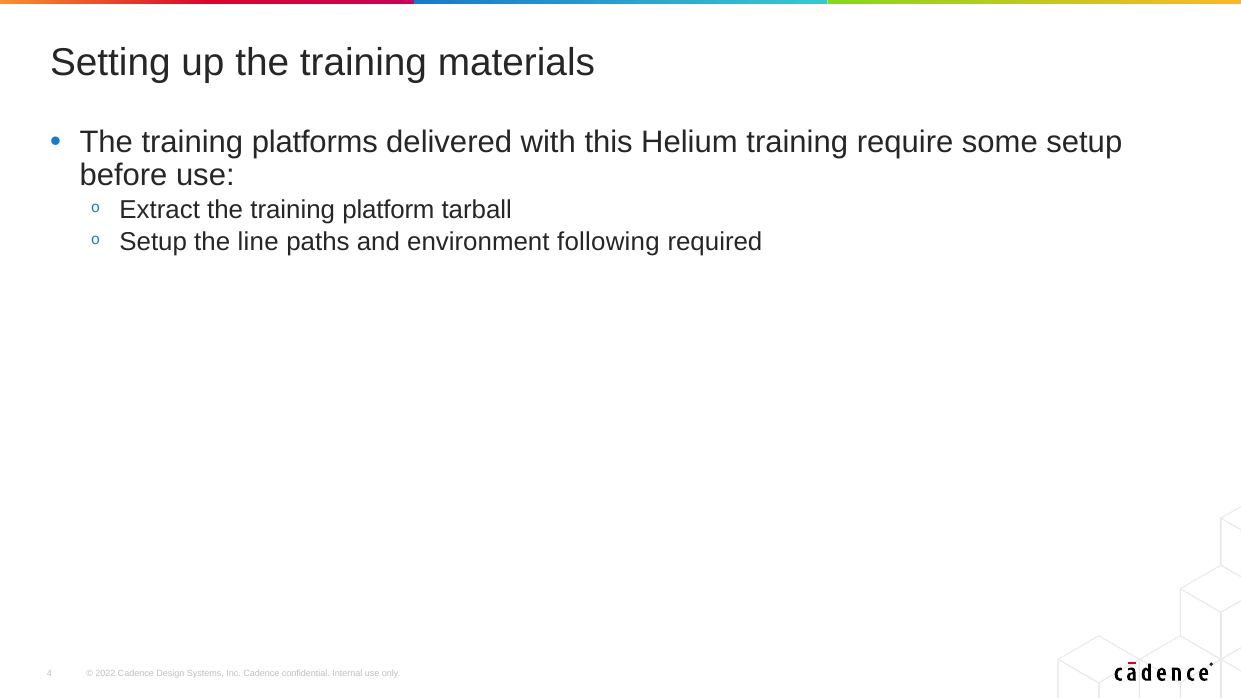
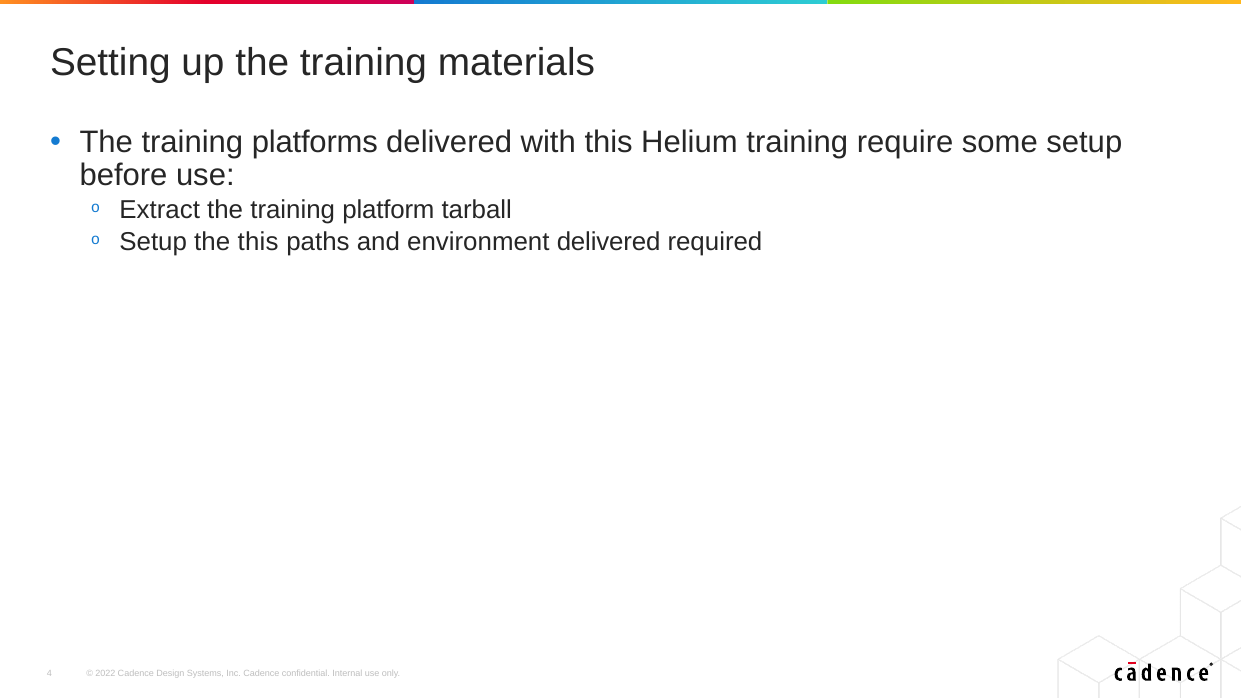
the line: line -> this
environment following: following -> delivered
